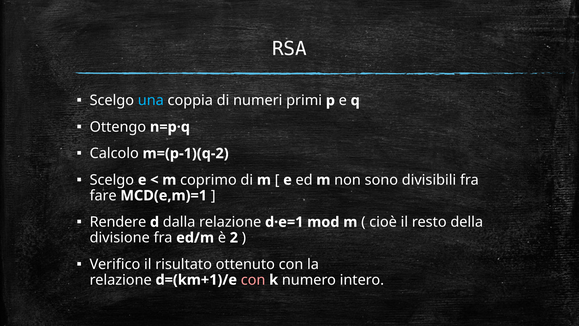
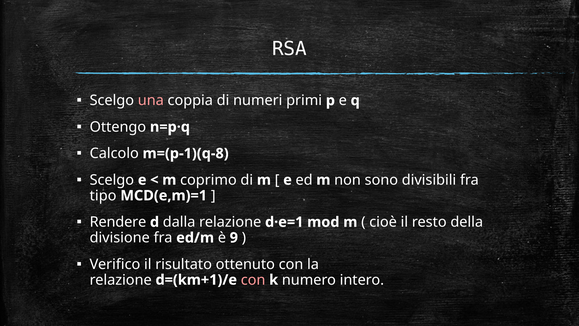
una colour: light blue -> pink
m=(p-1)(q-2: m=(p-1)(q-2 -> m=(p-1)(q-8
fare: fare -> tipo
2: 2 -> 9
